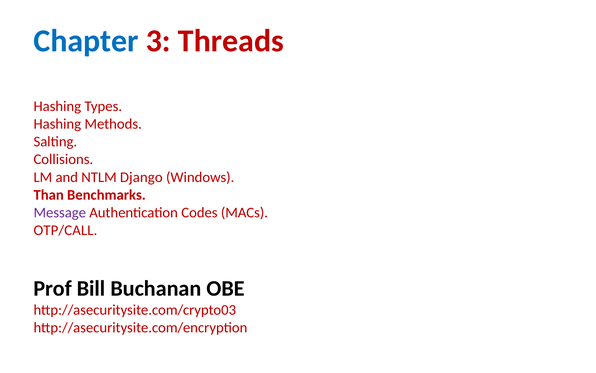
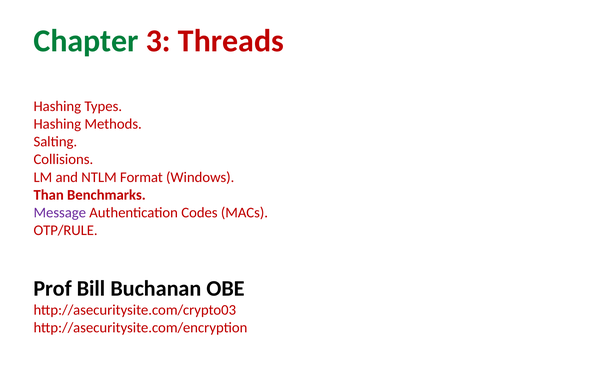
Chapter colour: blue -> green
Django: Django -> Format
OTP/CALL: OTP/CALL -> OTP/RULE
